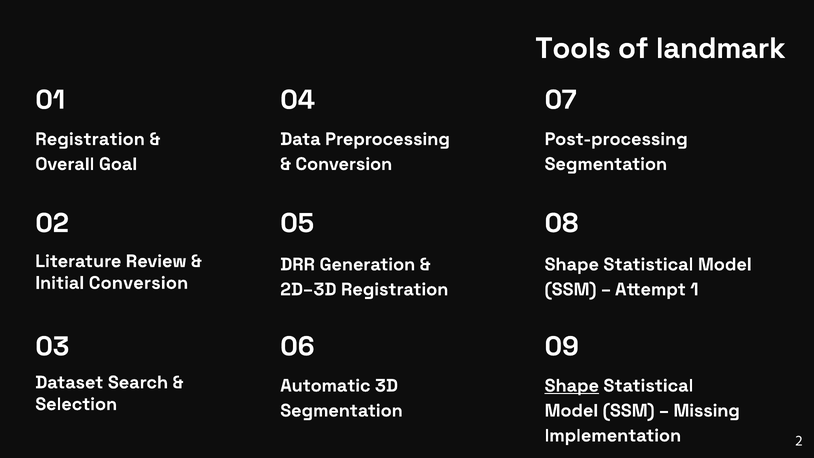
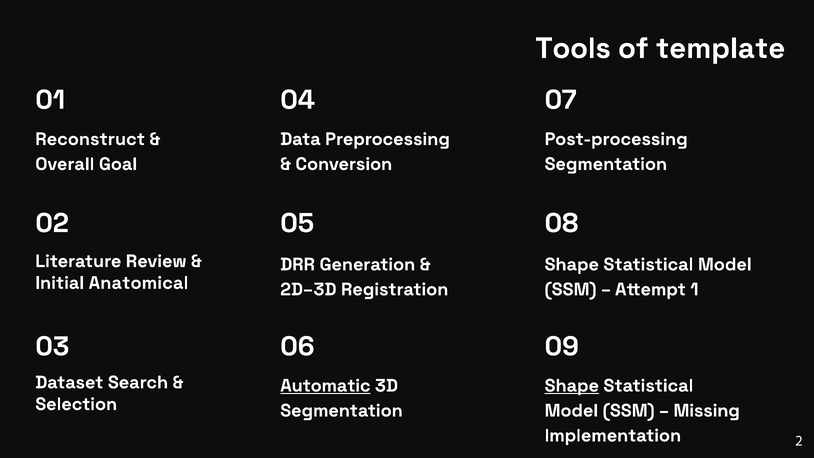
landmark: landmark -> template
Registration at (90, 139): Registration -> Reconstruct
Initial Conversion: Conversion -> Anatomical
Automatic underline: none -> present
